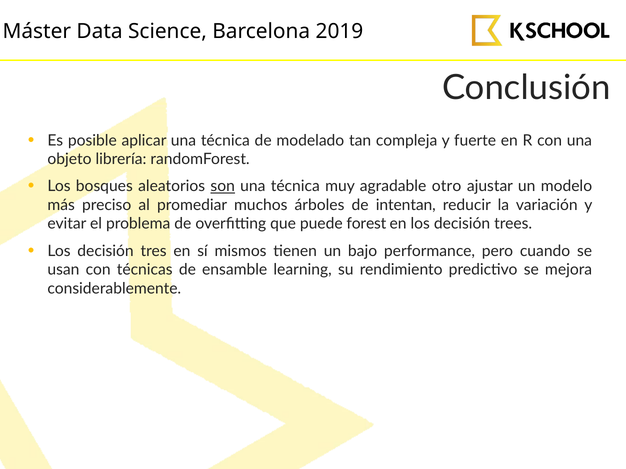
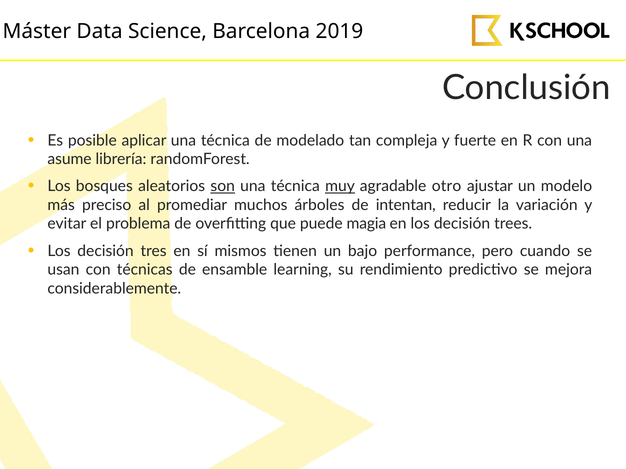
objeto: objeto -> asume
muy underline: none -> present
forest: forest -> magia
